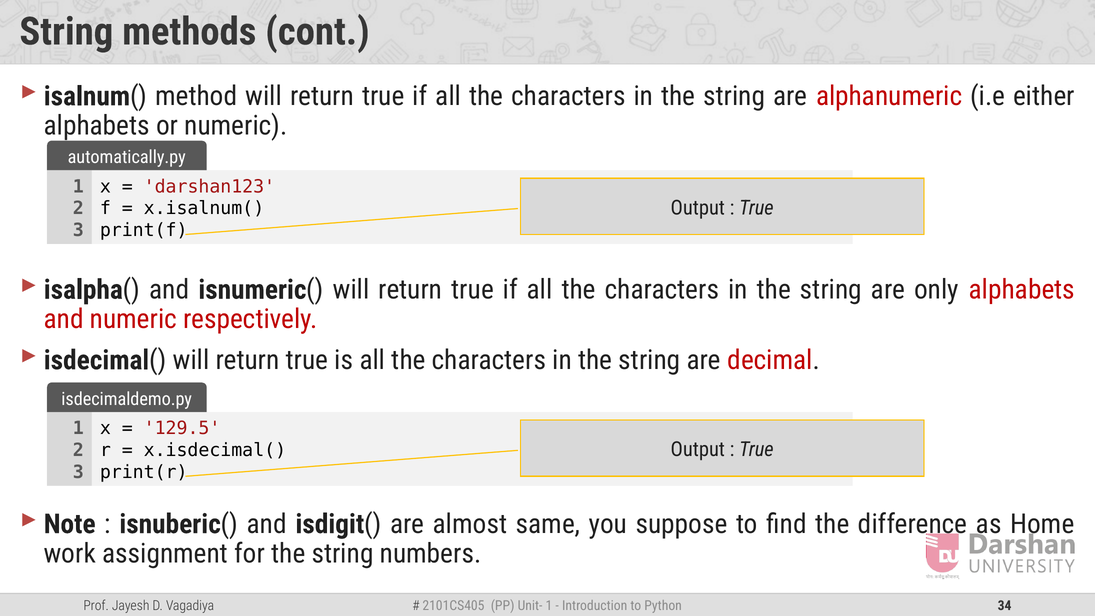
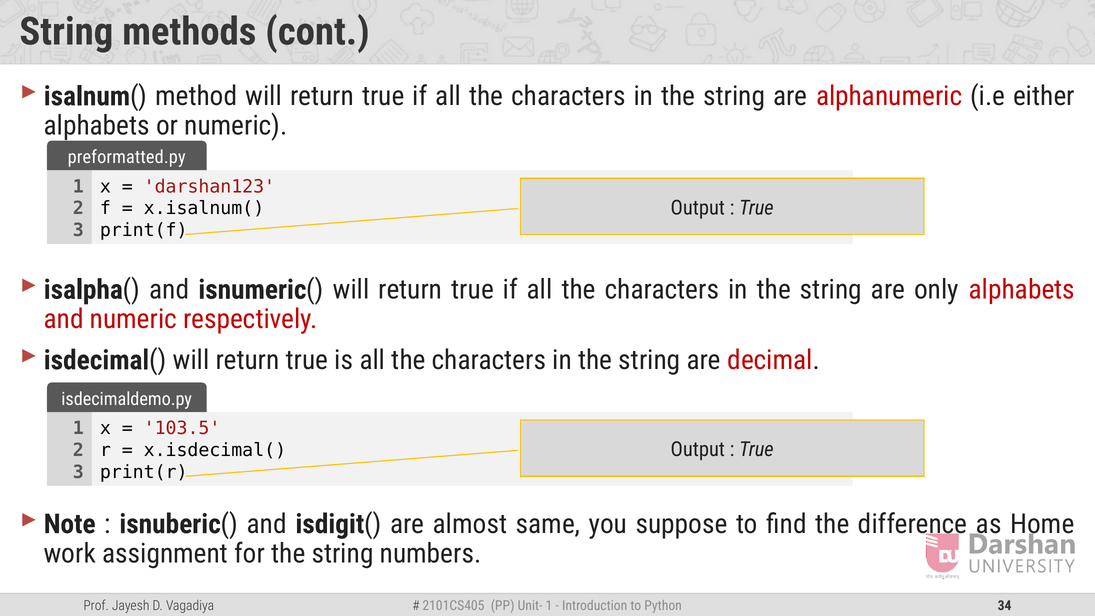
automatically.py: automatically.py -> preformatted.py
129.5: 129.5 -> 103.5
